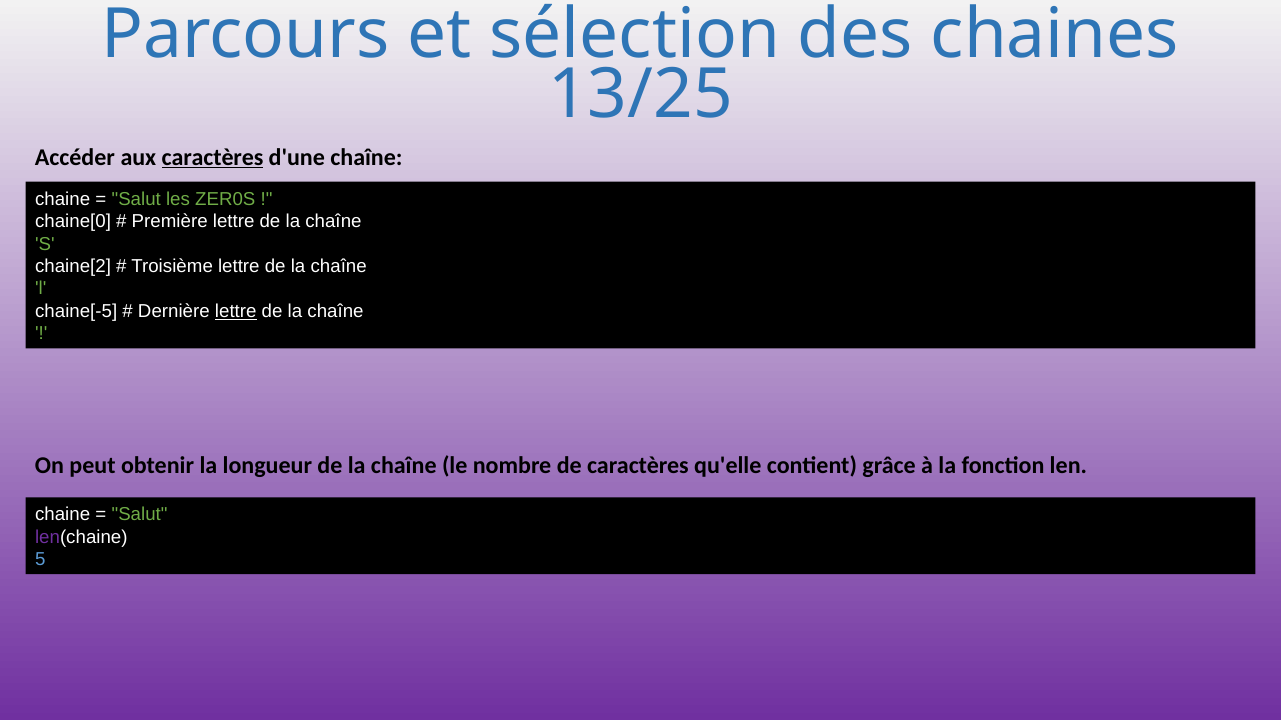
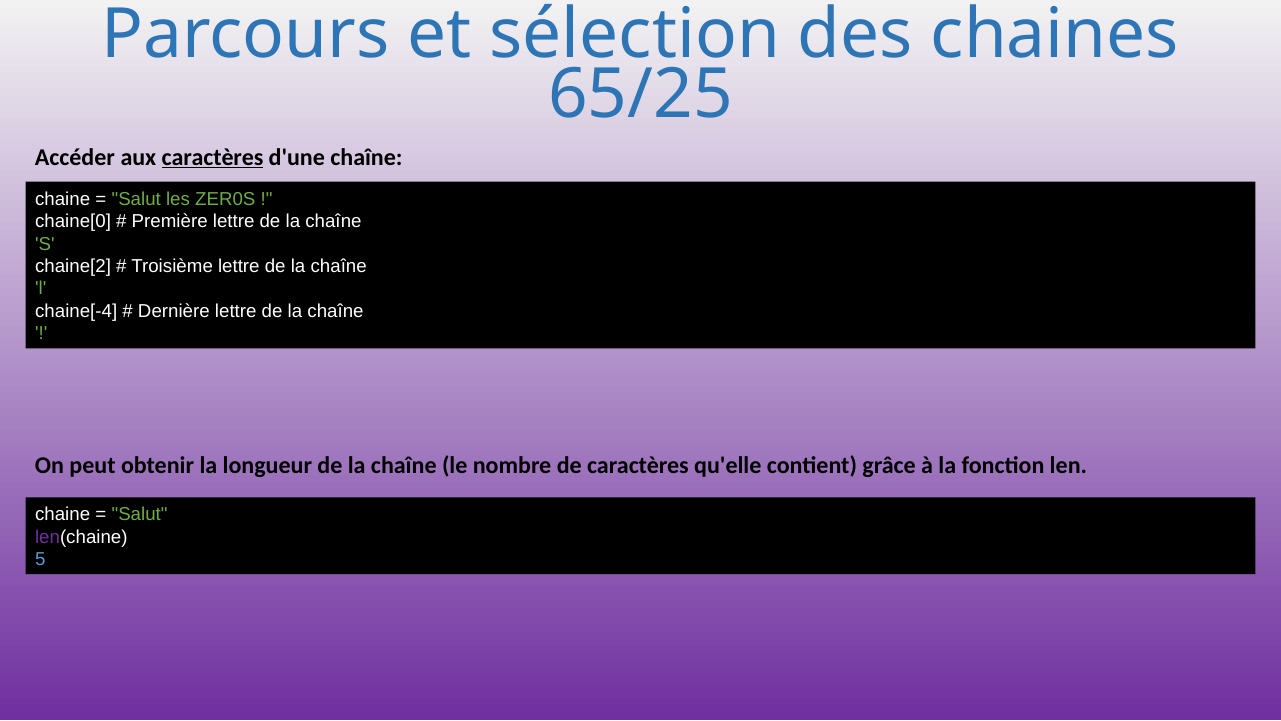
13/25: 13/25 -> 65/25
chaine[-5: chaine[-5 -> chaine[-4
lettre at (236, 311) underline: present -> none
